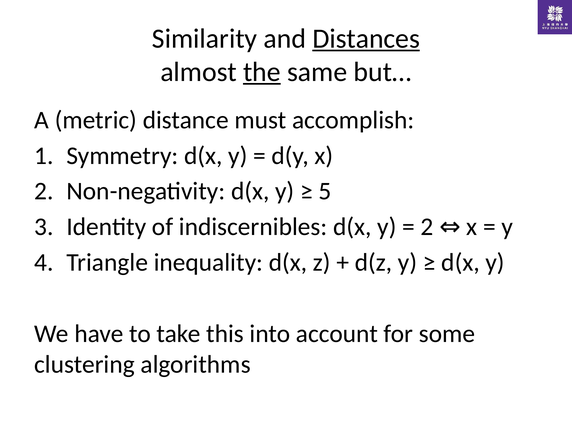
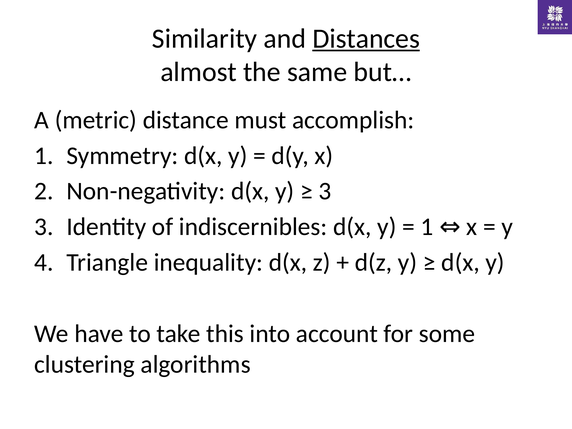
the underline: present -> none
5 at (325, 191): 5 -> 3
2 at (427, 227): 2 -> 1
